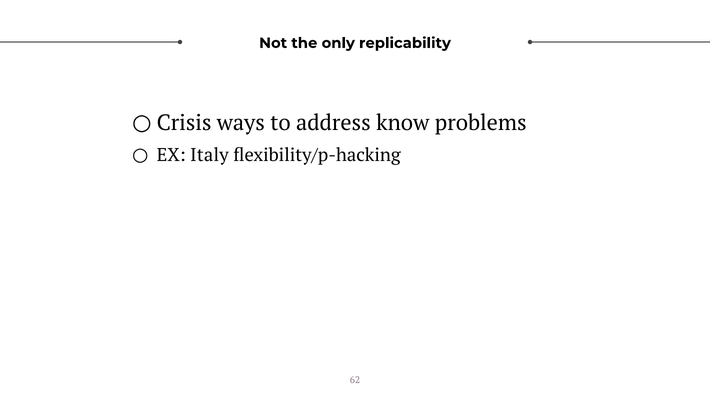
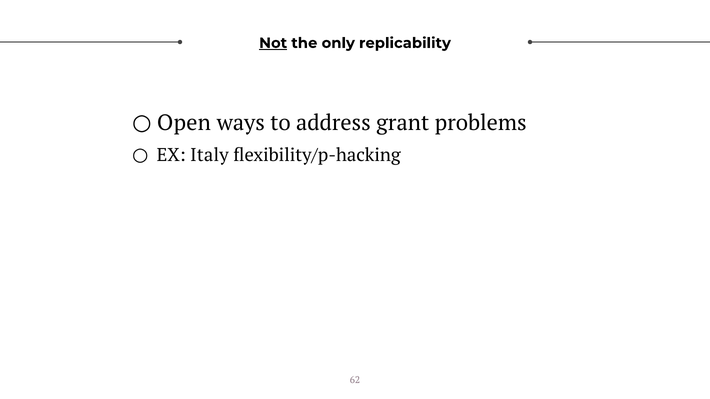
Not underline: none -> present
Crisis: Crisis -> Open
know: know -> grant
